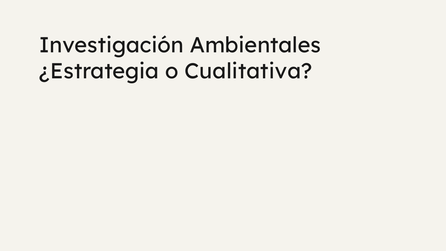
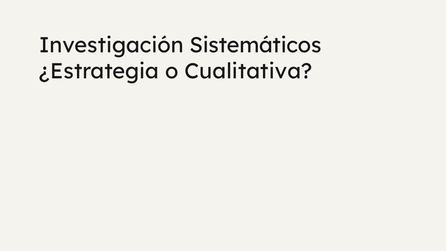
Ambientales: Ambientales -> Sistemáticos
